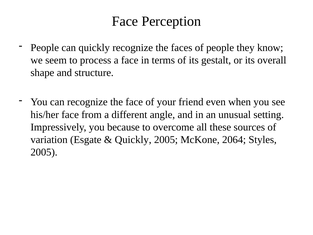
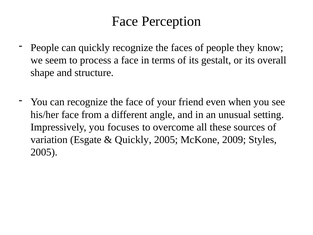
because: because -> focuses
2064: 2064 -> 2009
